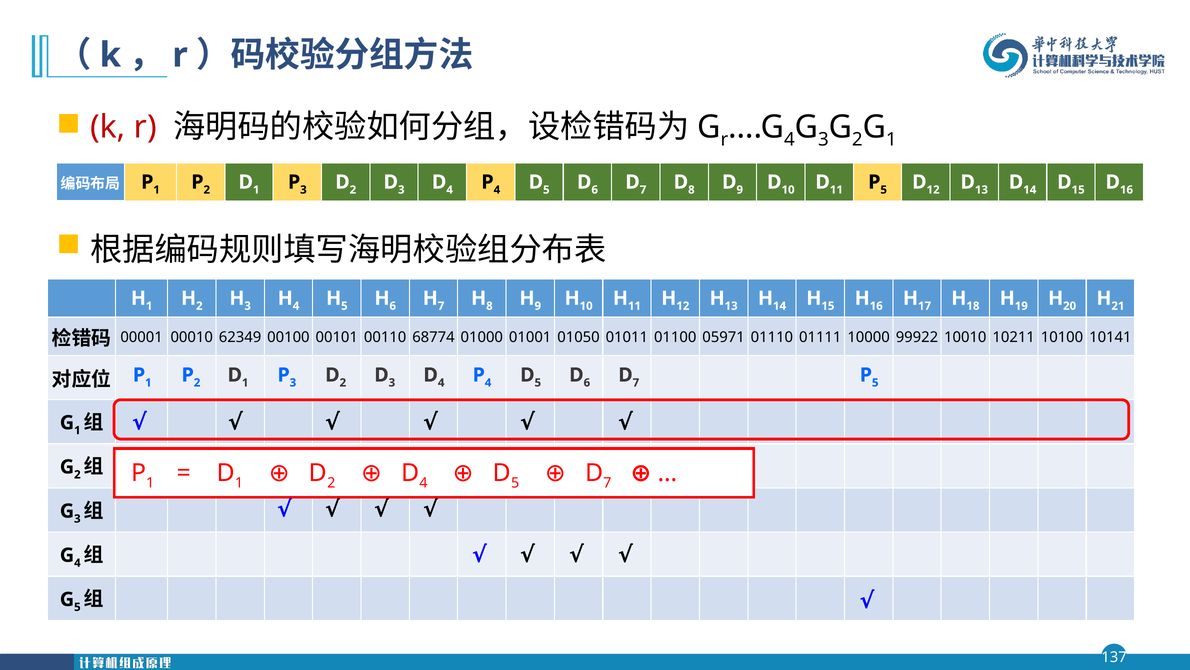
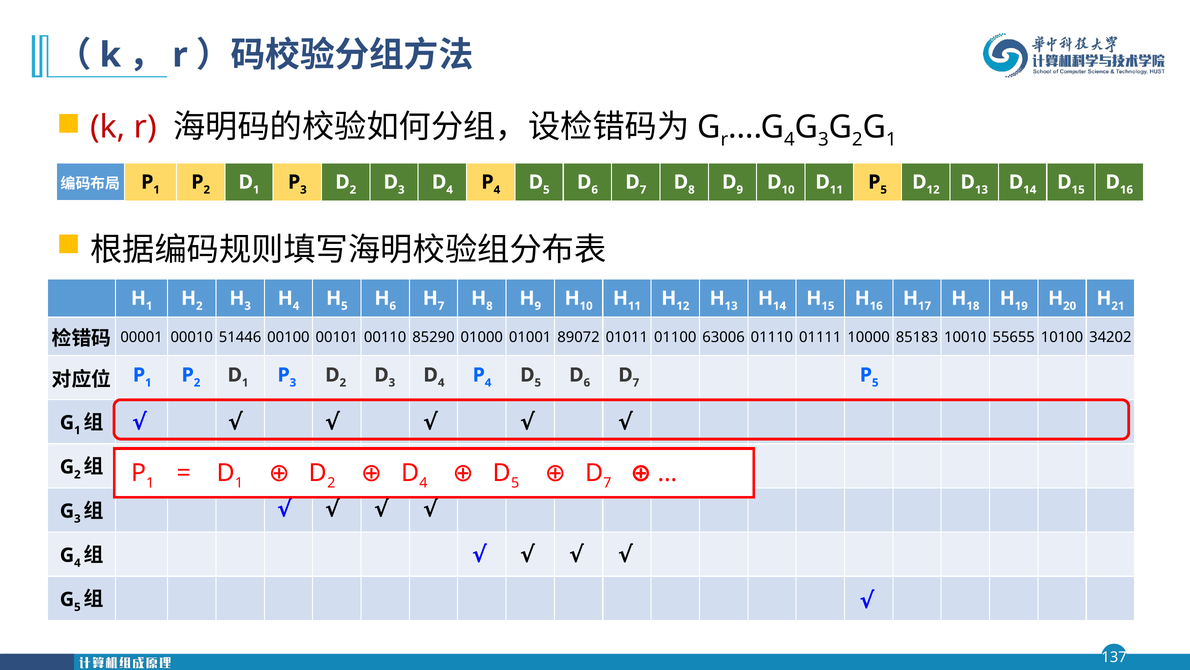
62349: 62349 -> 51446
68774: 68774 -> 85290
01050: 01050 -> 89072
05971: 05971 -> 63006
99922: 99922 -> 85183
10211: 10211 -> 55655
10141: 10141 -> 34202
